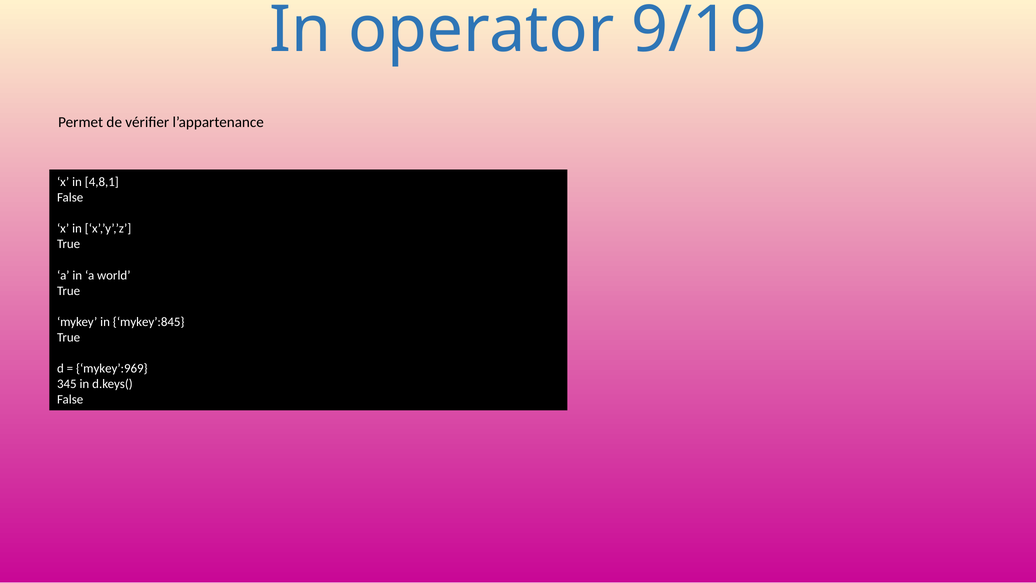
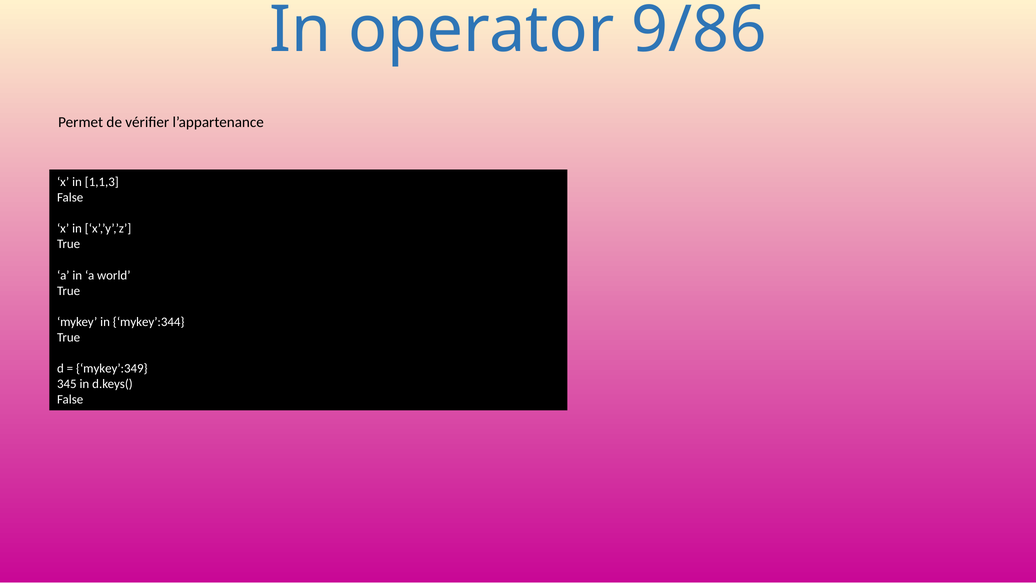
9/19: 9/19 -> 9/86
4,8,1: 4,8,1 -> 1,1,3
mykey’:845: mykey’:845 -> mykey’:344
mykey’:969: mykey’:969 -> mykey’:349
